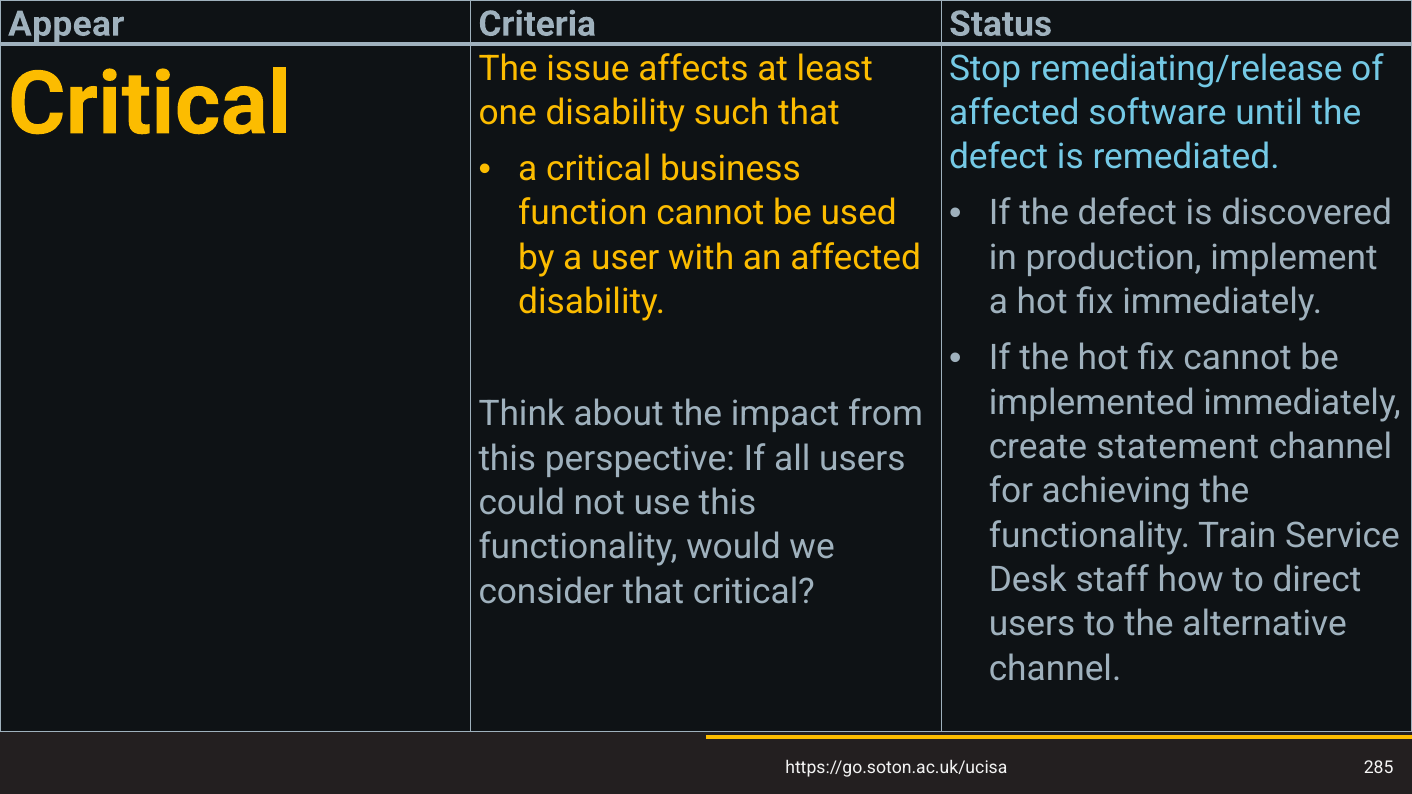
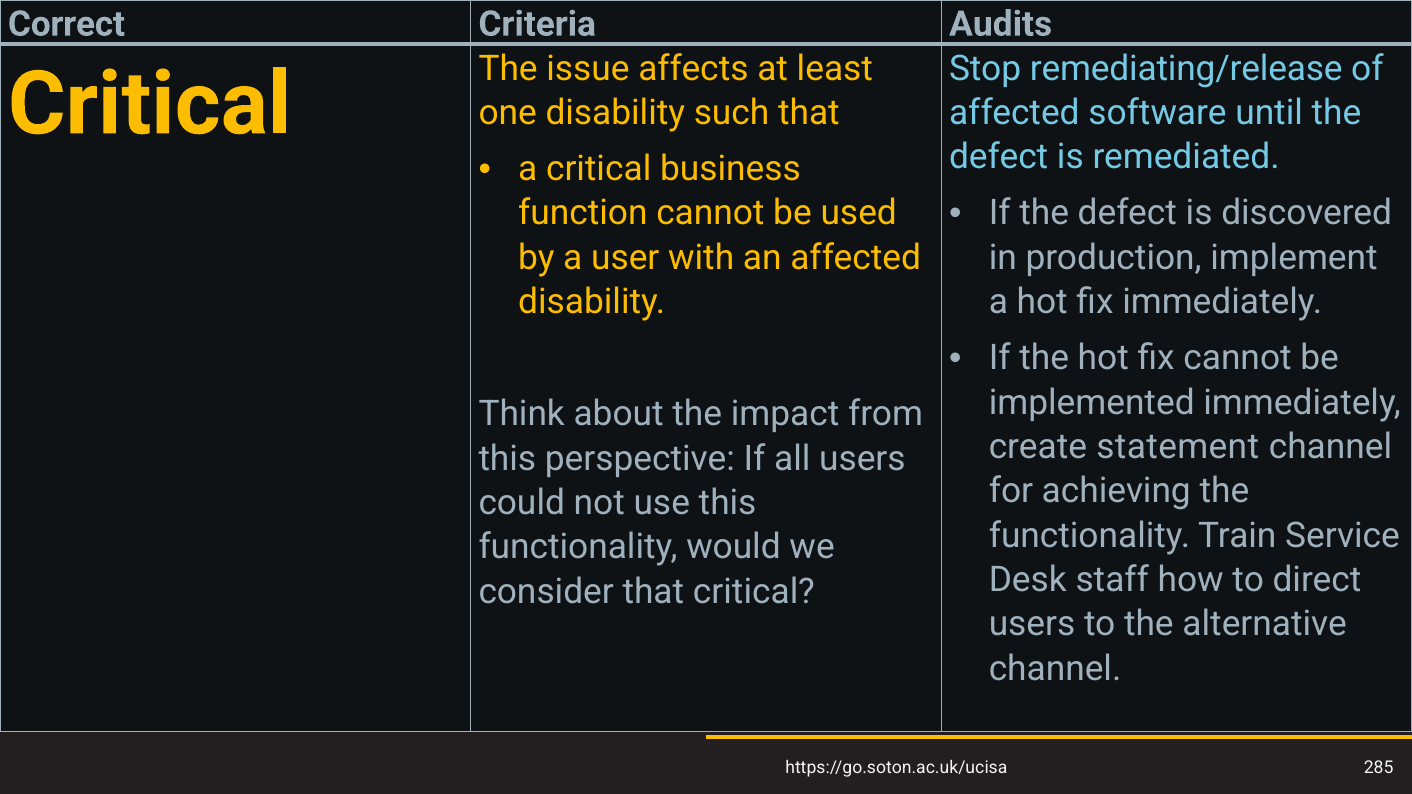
Appear: Appear -> Correct
Status: Status -> Audits
